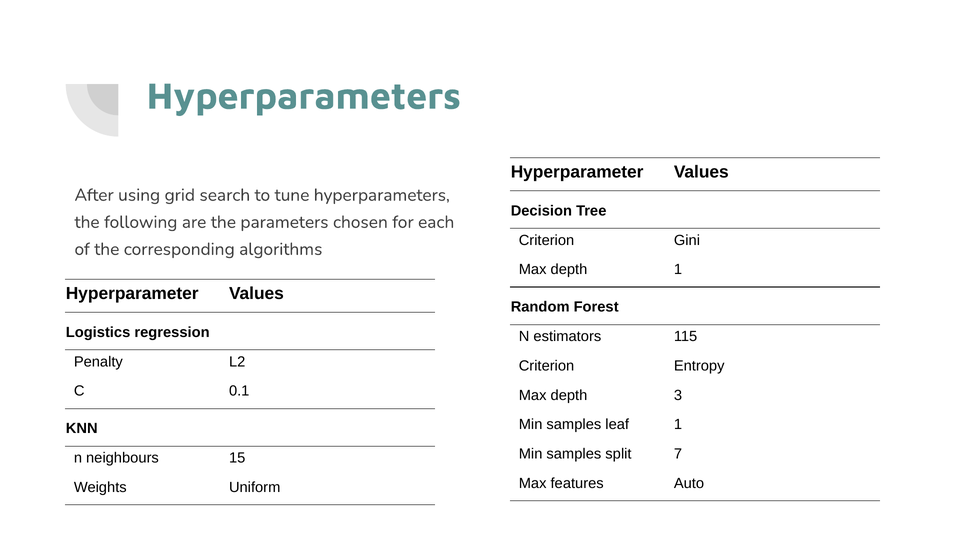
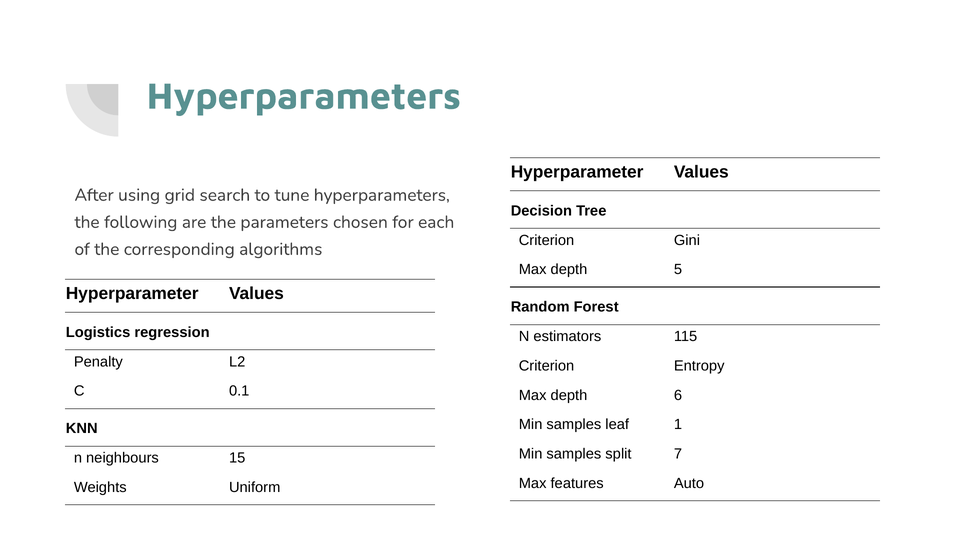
depth 1: 1 -> 5
3: 3 -> 6
